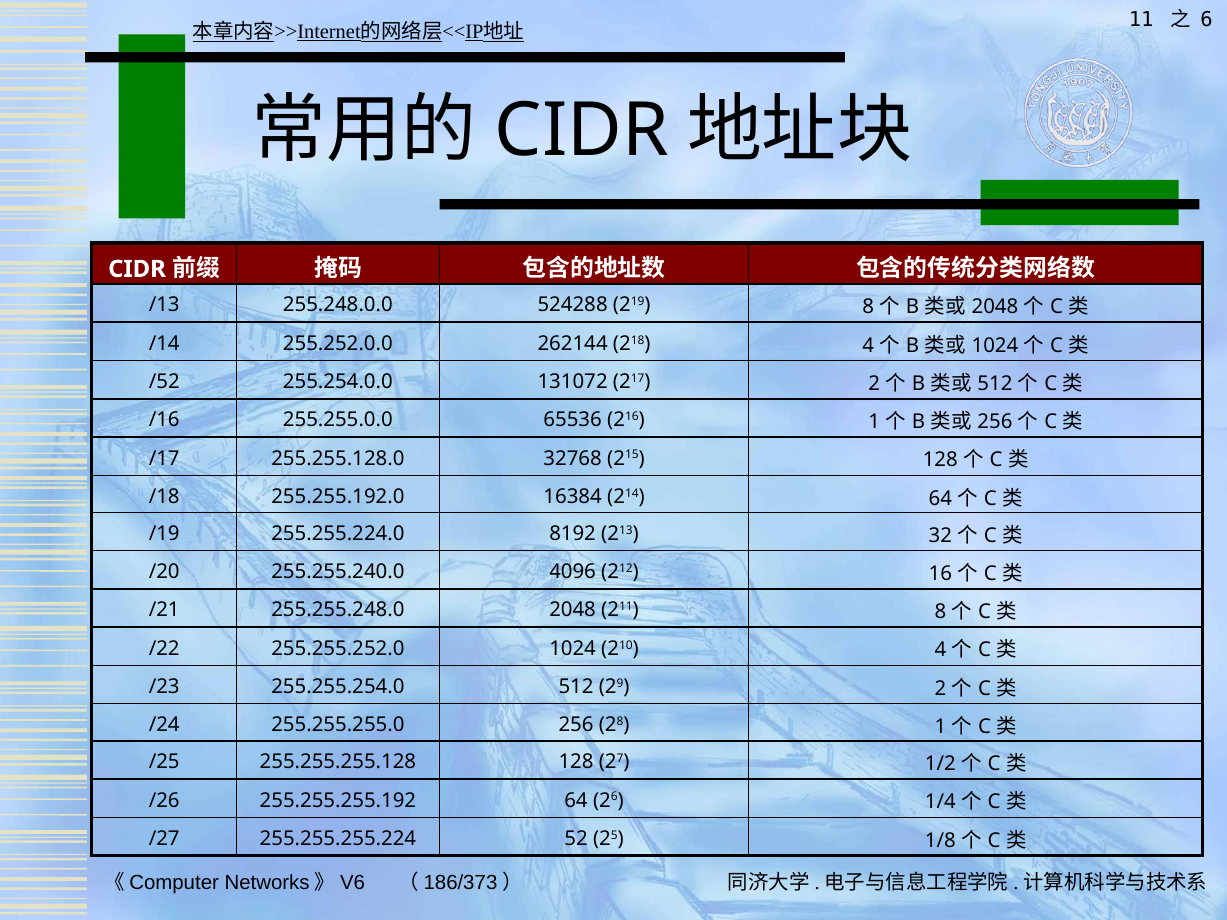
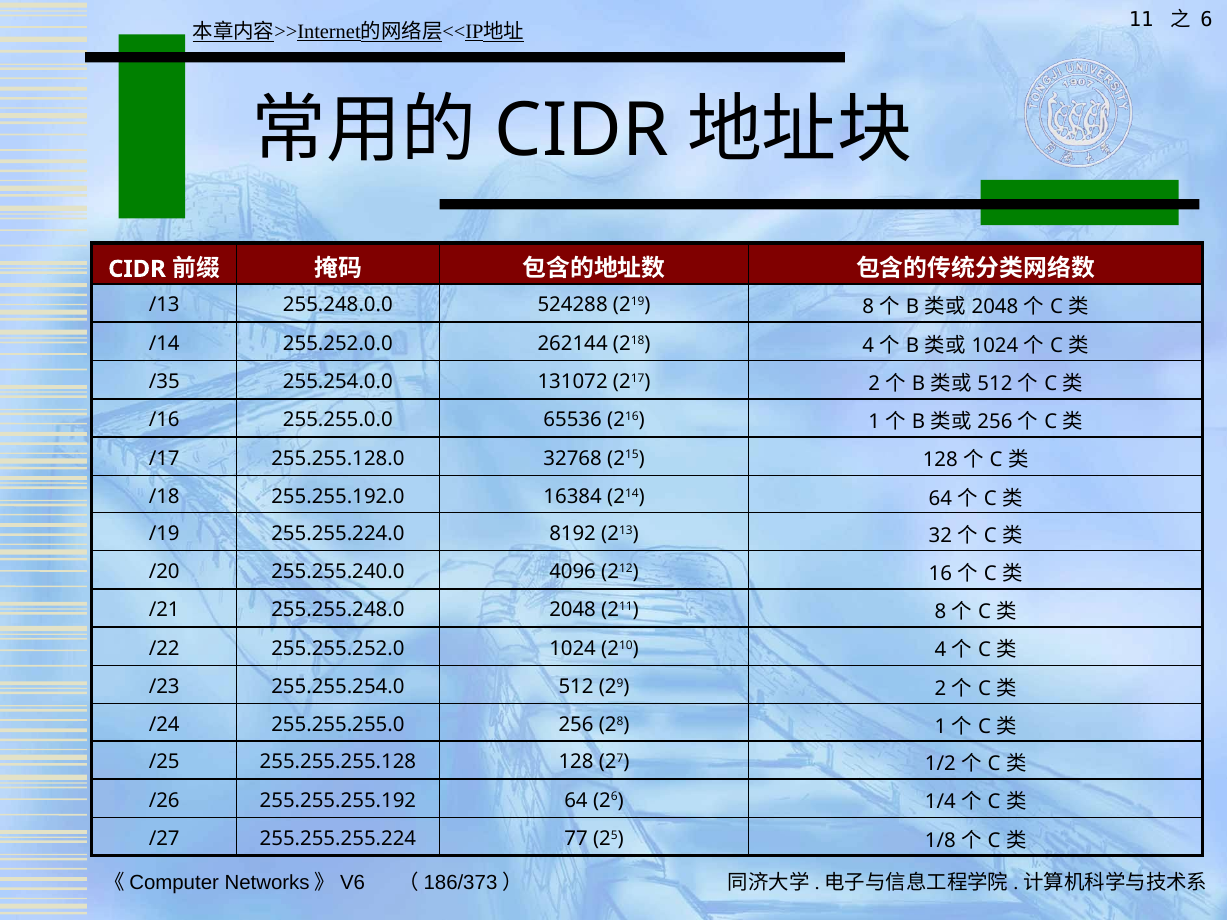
/52: /52 -> /35
52: 52 -> 77
